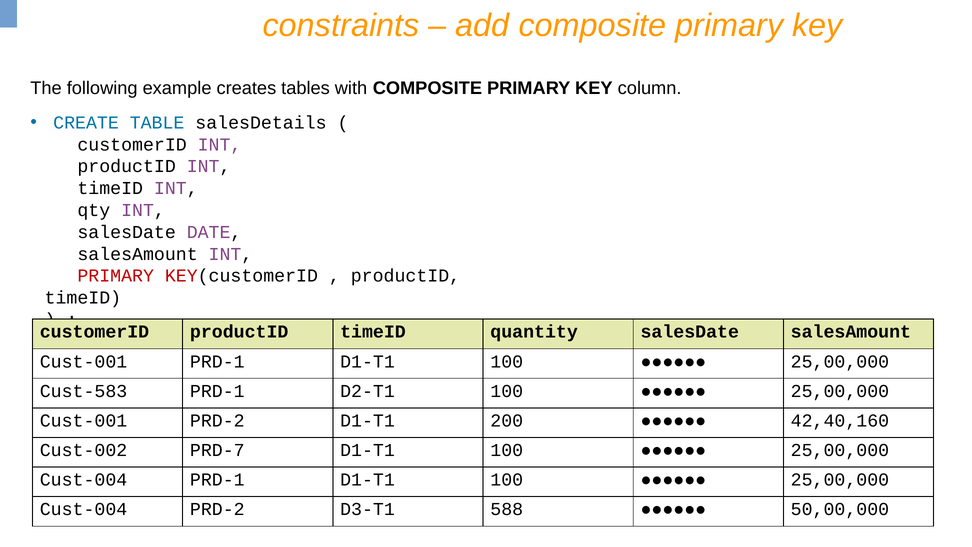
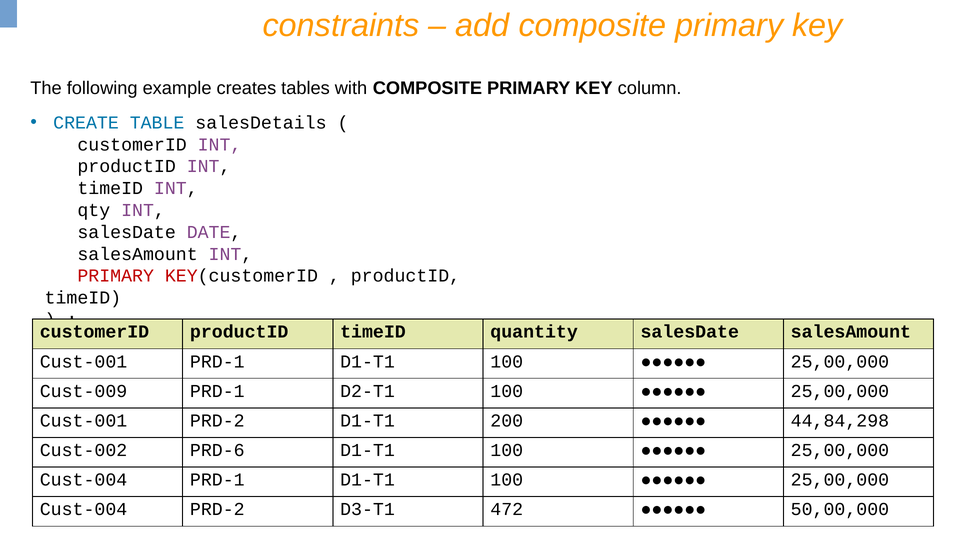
Cust-583: Cust-583 -> Cust-009
42,40,160: 42,40,160 -> 44,84,298
PRD-7: PRD-7 -> PRD-6
588: 588 -> 472
